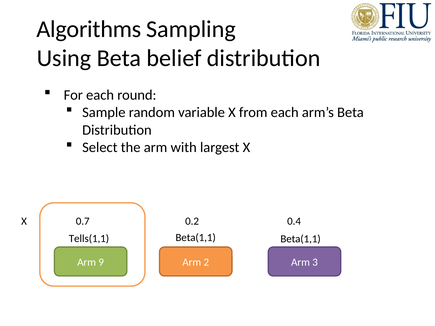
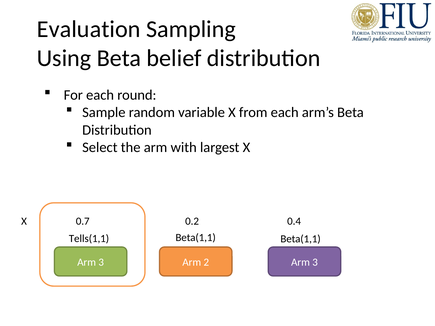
Algorithms: Algorithms -> Evaluation
9 at (101, 262): 9 -> 3
